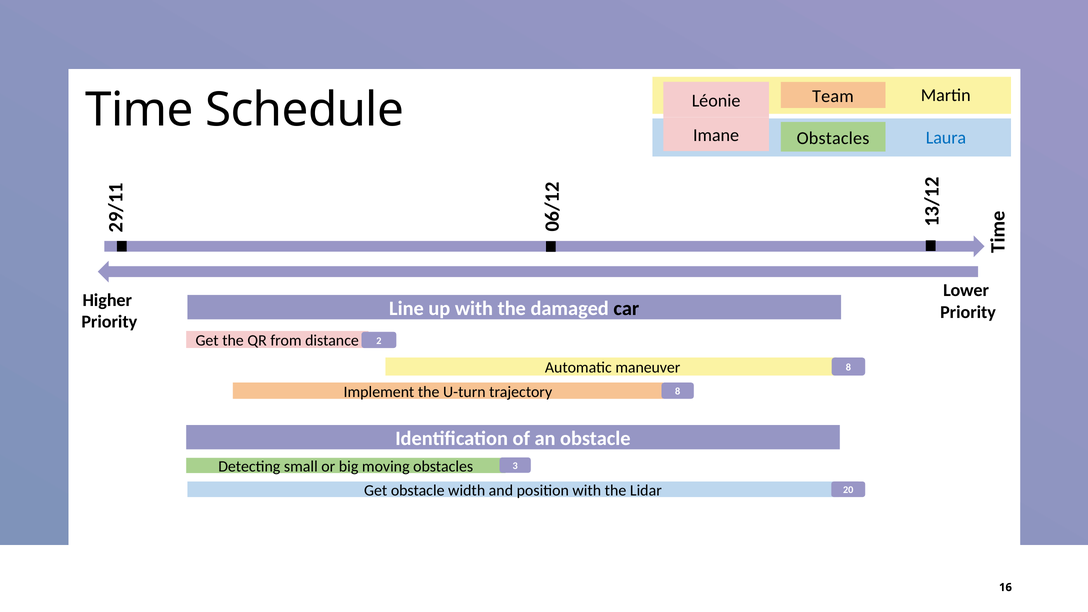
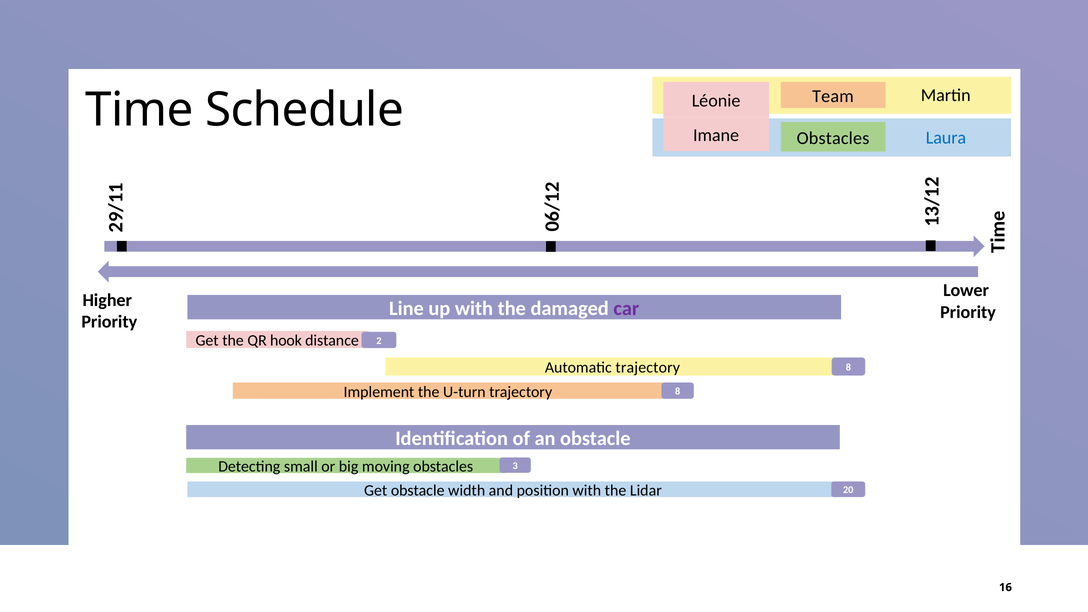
car colour: black -> purple
from: from -> hook
Automatic maneuver: maneuver -> trajectory
